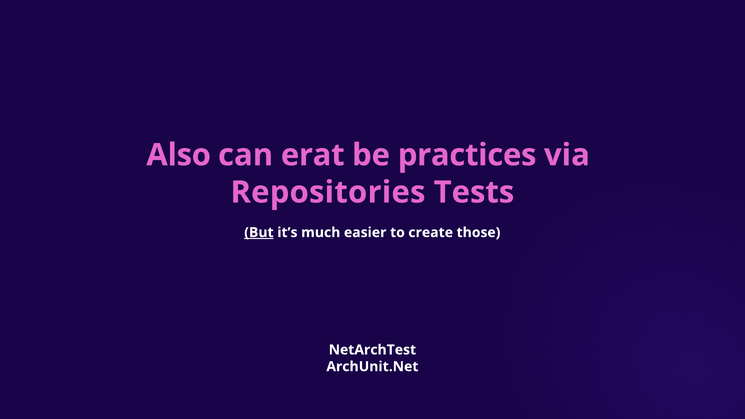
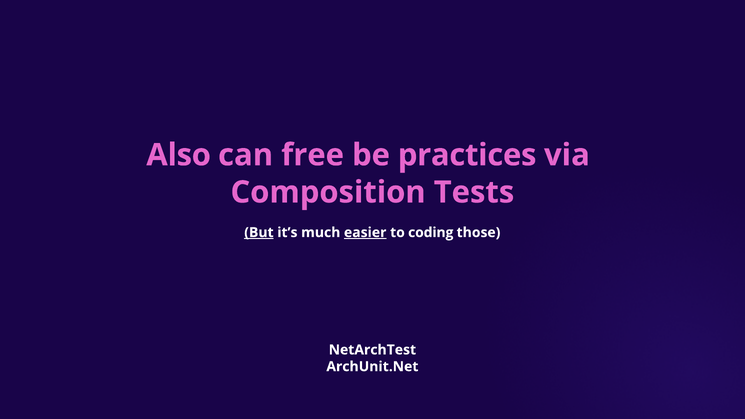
erat: erat -> free
Repositories: Repositories -> Composition
easier underline: none -> present
create: create -> coding
